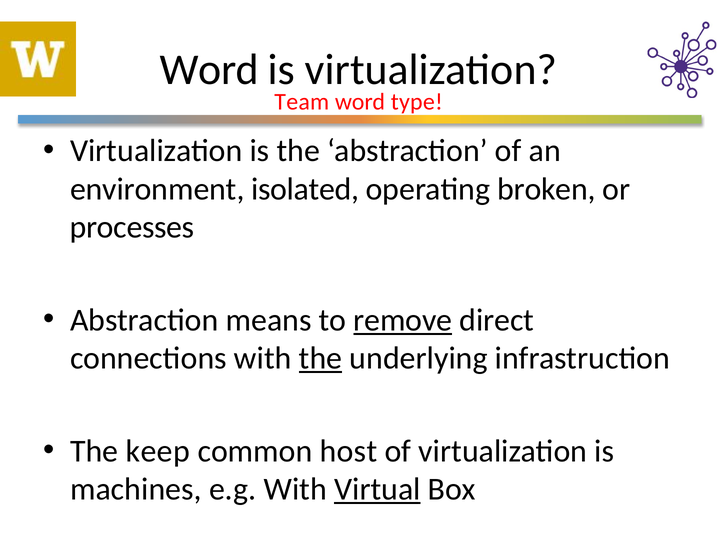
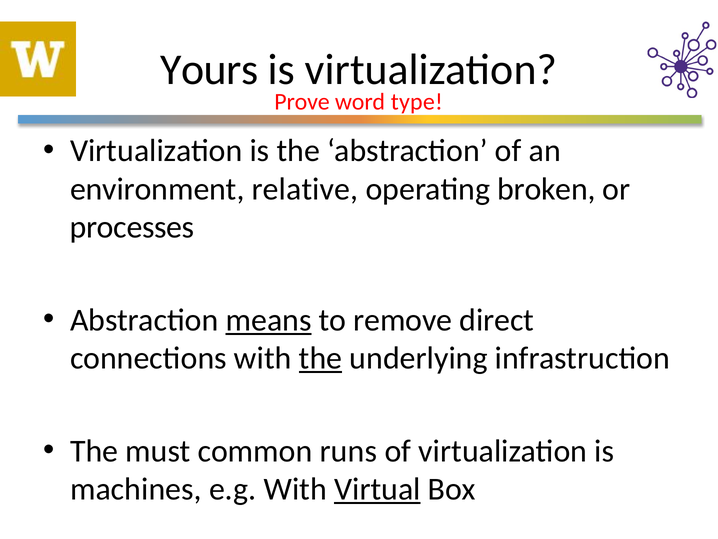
Word at (209, 70): Word -> Yours
Team: Team -> Prove
isolated: isolated -> relative
means underline: none -> present
remove underline: present -> none
keep: keep -> must
host: host -> runs
